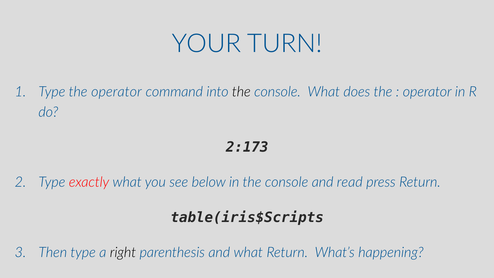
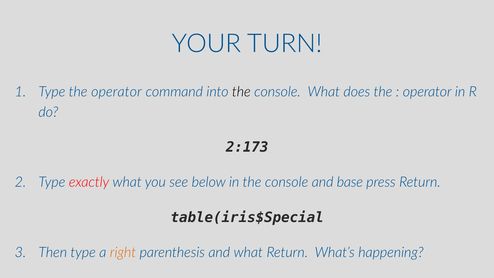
read: read -> base
table(iris$Scripts: table(iris$Scripts -> table(iris$Special
right colour: black -> orange
